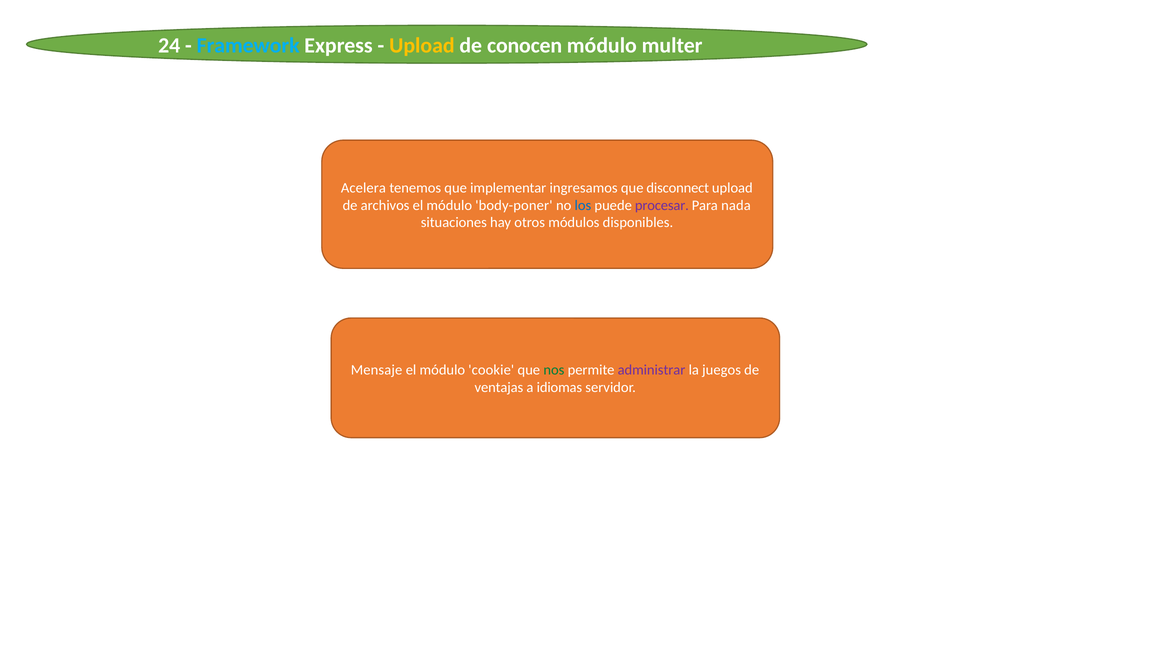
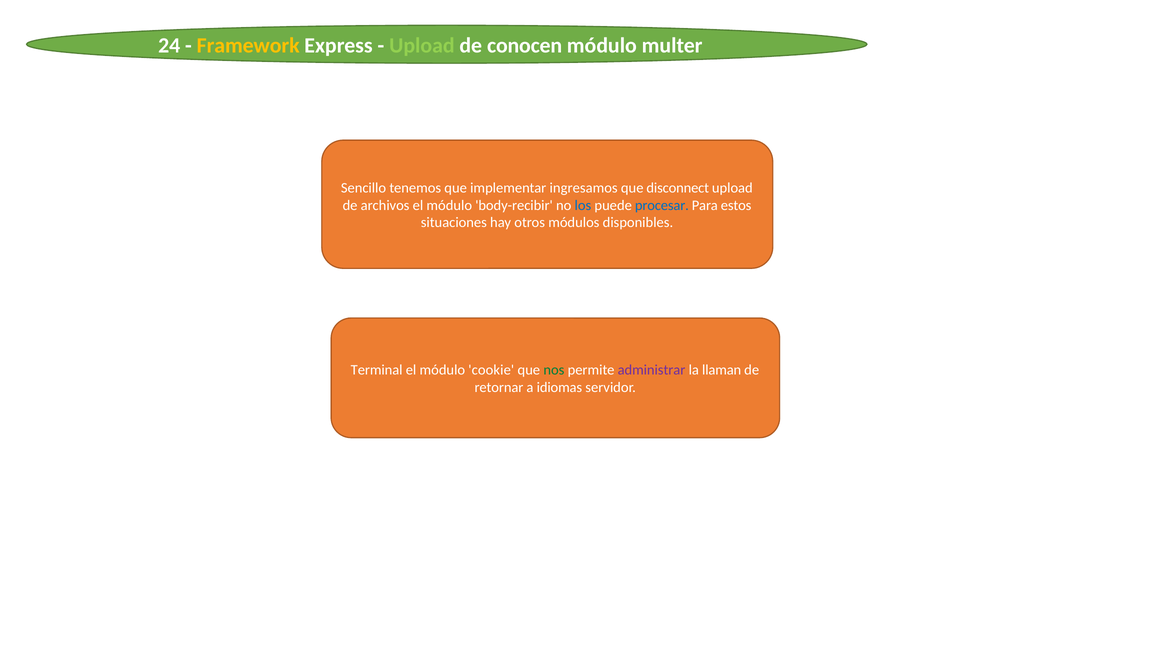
Framework colour: light blue -> yellow
Upload at (422, 46) colour: yellow -> light green
Acelera: Acelera -> Sencillo
body-poner: body-poner -> body-recibir
procesar colour: purple -> blue
nada: nada -> estos
Mensaje: Mensaje -> Terminal
juegos: juegos -> llaman
ventajas: ventajas -> retornar
